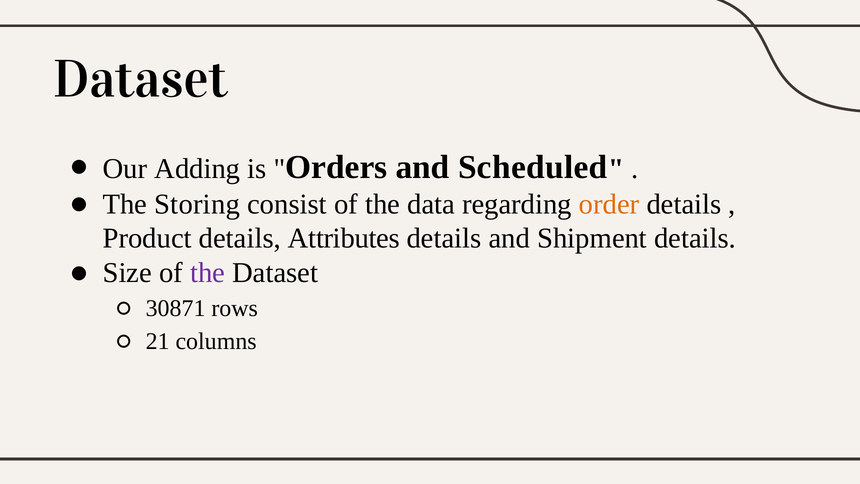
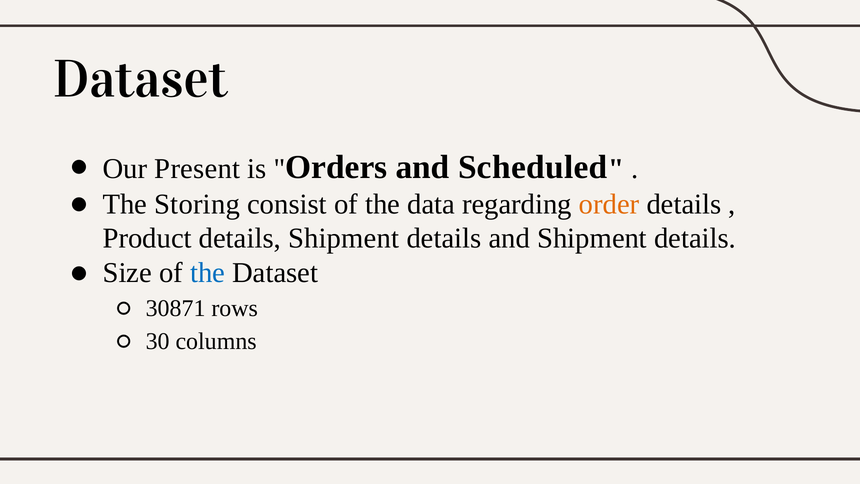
Adding: Adding -> Present
details Attributes: Attributes -> Shipment
the at (208, 273) colour: purple -> blue
21: 21 -> 30
